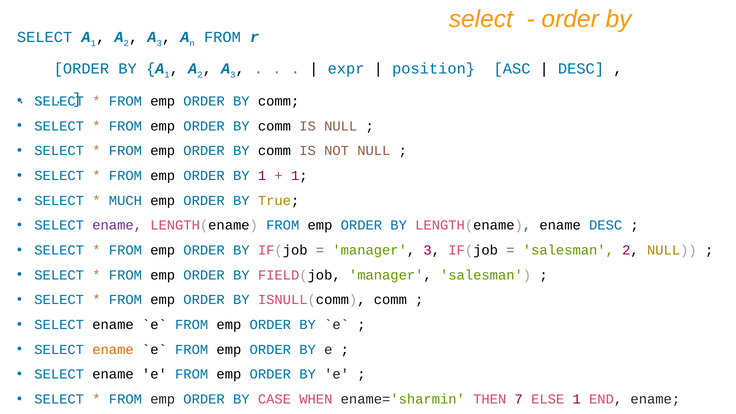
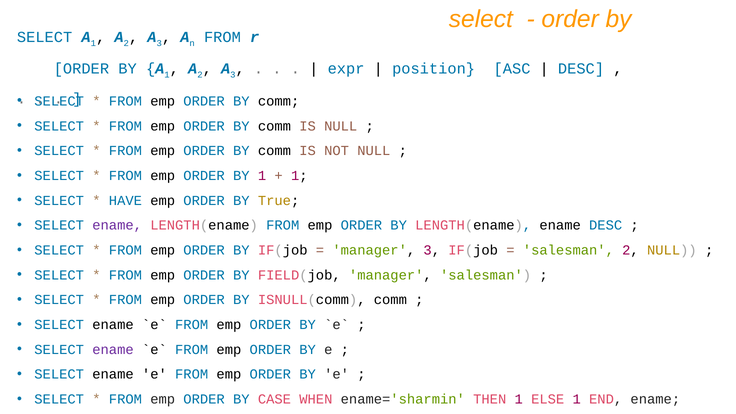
MUCH: MUCH -> HAVE
ename at (113, 350) colour: orange -> purple
THEN 7: 7 -> 1
